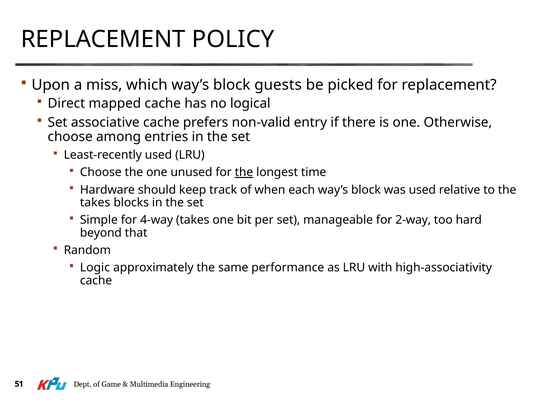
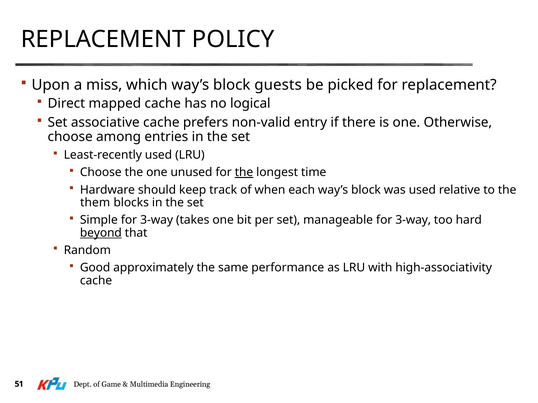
takes at (95, 203): takes -> them
Simple for 4-way: 4-way -> 3-way
manageable for 2-way: 2-way -> 3-way
beyond underline: none -> present
Logic: Logic -> Good
